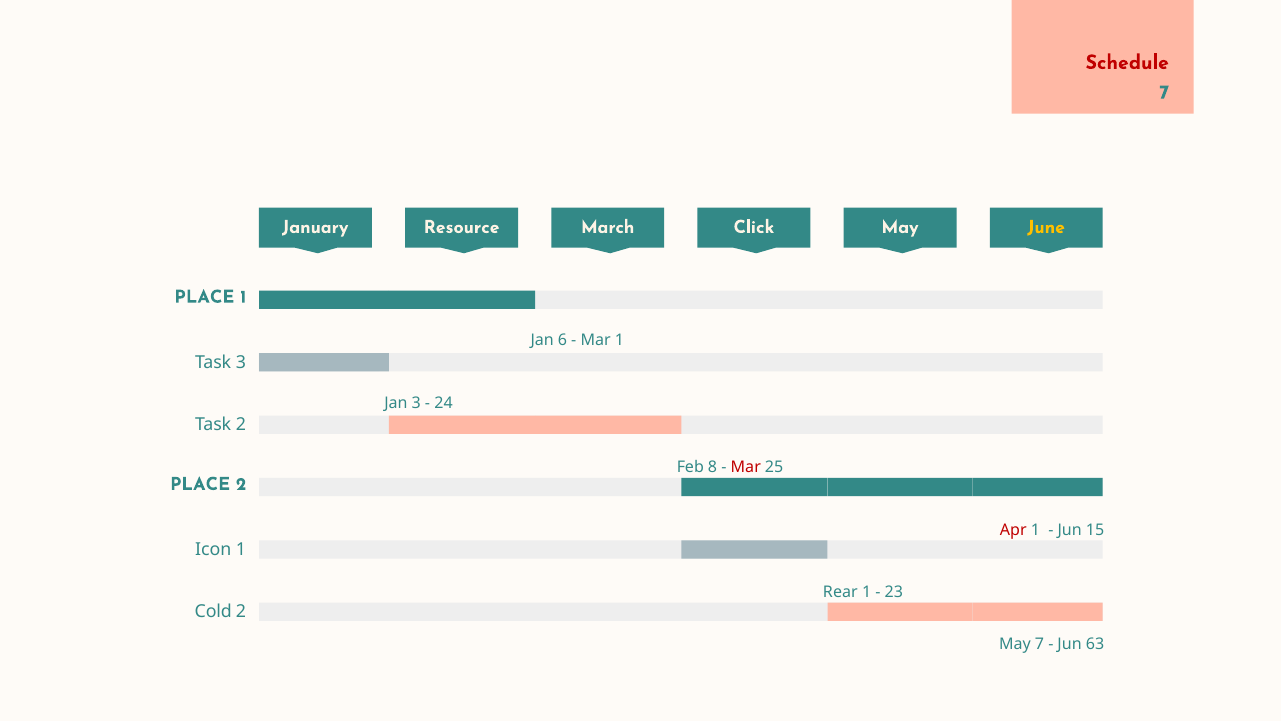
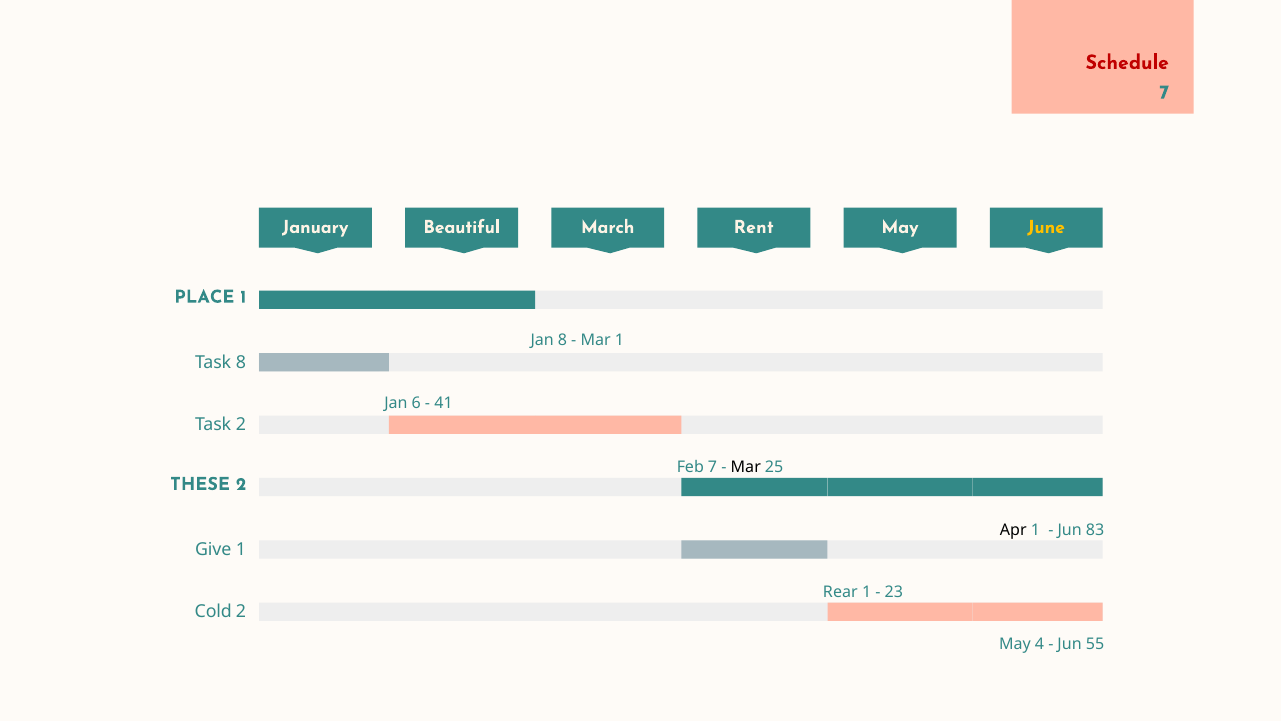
Resource: Resource -> Beautiful
Click: Click -> Rent
Jan 6: 6 -> 8
Task 3: 3 -> 8
Jan 3: 3 -> 6
24: 24 -> 41
Feb 8: 8 -> 7
Mar at (746, 467) colour: red -> black
PLACE at (200, 484): PLACE -> THESE
Apr colour: red -> black
15: 15 -> 83
Icon: Icon -> Give
May 7: 7 -> 4
63: 63 -> 55
